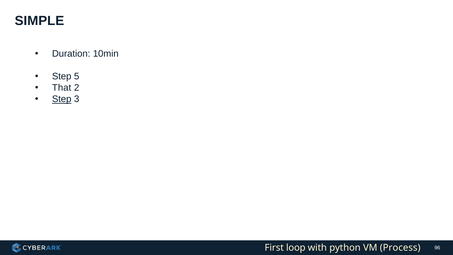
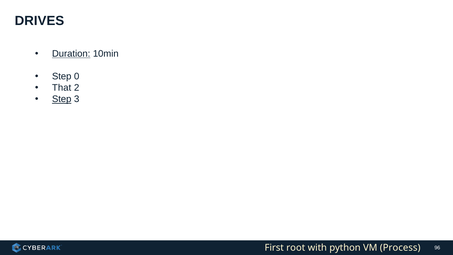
SIMPLE: SIMPLE -> DRIVES
Duration underline: none -> present
5: 5 -> 0
loop: loop -> root
